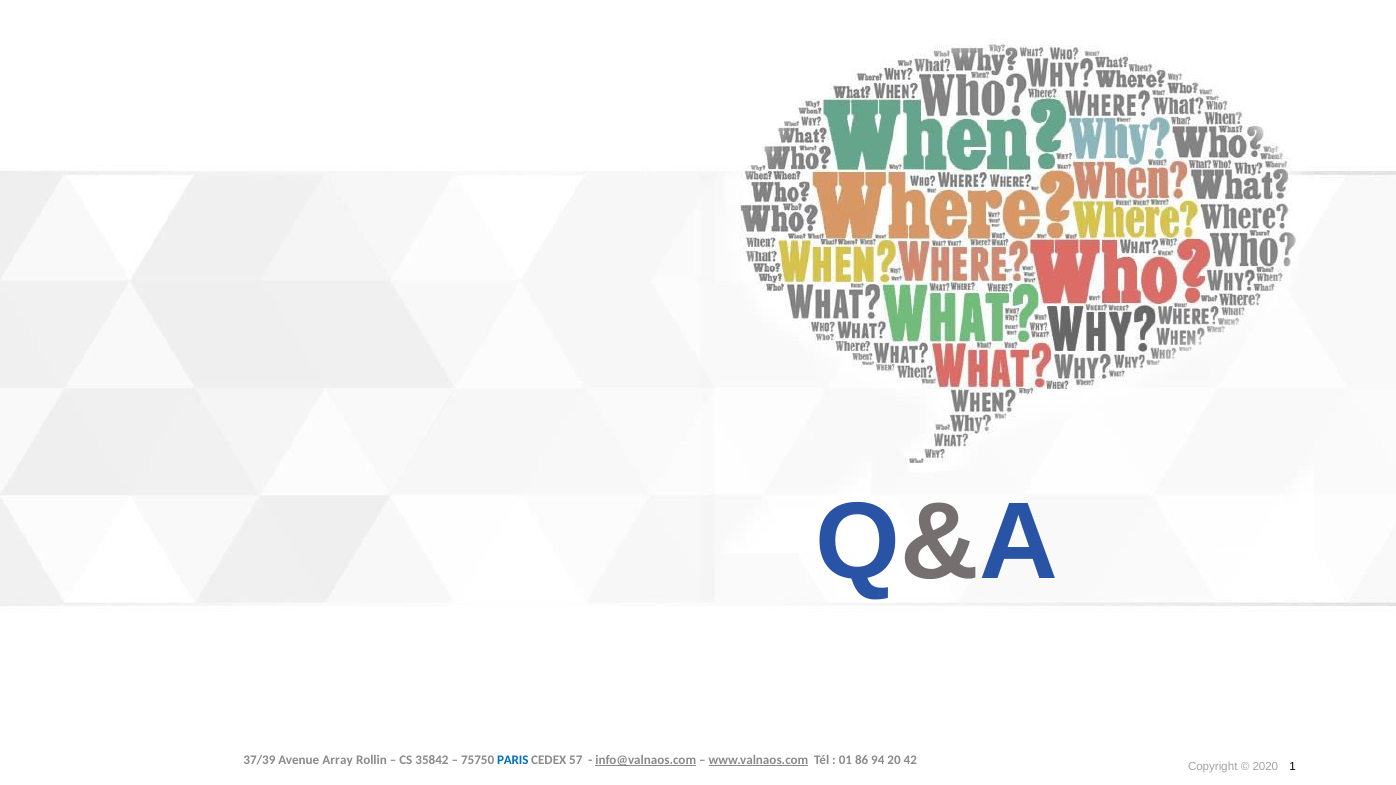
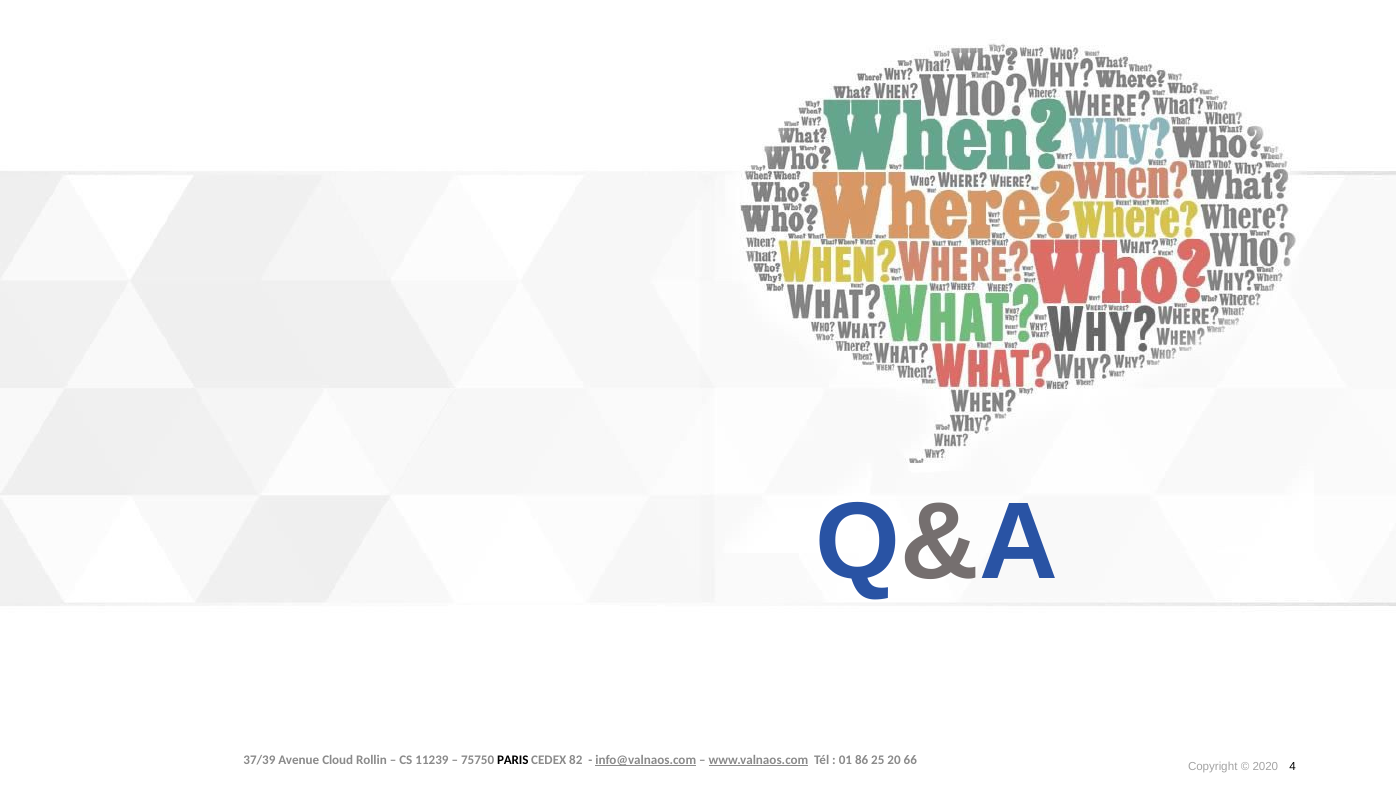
Avenue Array: Array -> Cloud
35842: 35842 -> 11239
PARIS at (513, 760) colour: blue -> black
57: 57 -> 82
94: 94 -> 25
42: 42 -> 66
1: 1 -> 4
